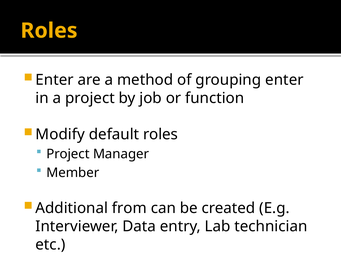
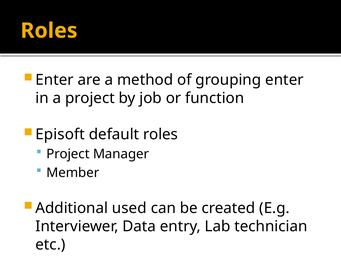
Modify: Modify -> Episoft
from: from -> used
